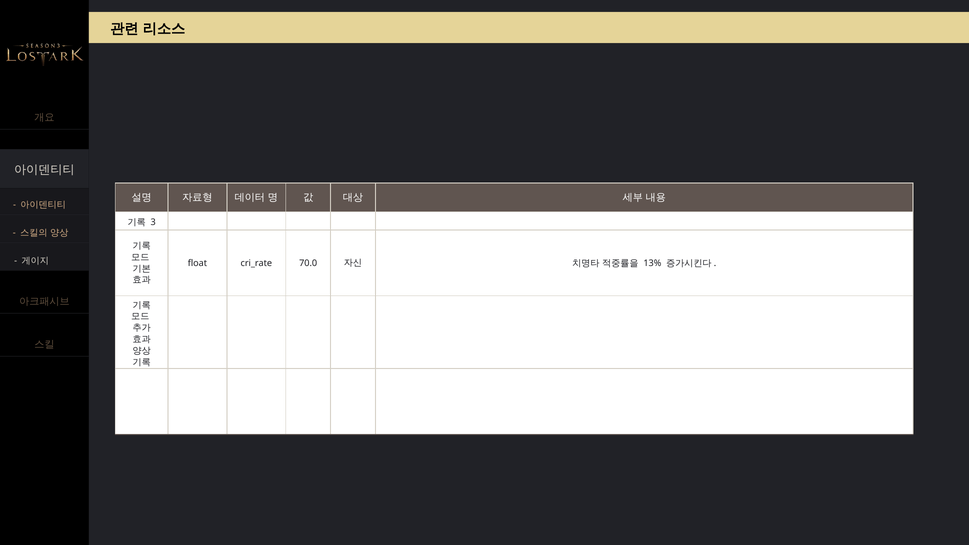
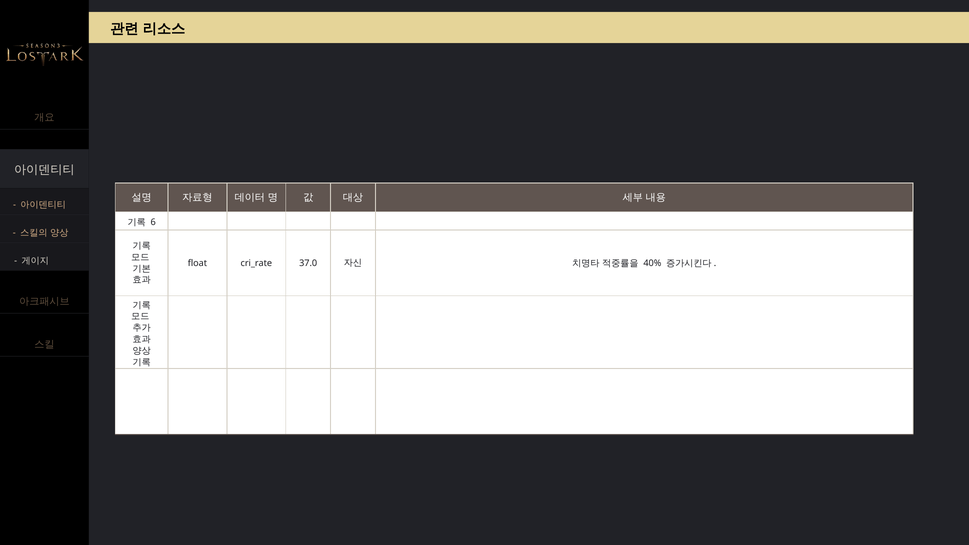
3: 3 -> 6
70.0: 70.0 -> 37.0
13%: 13% -> 40%
